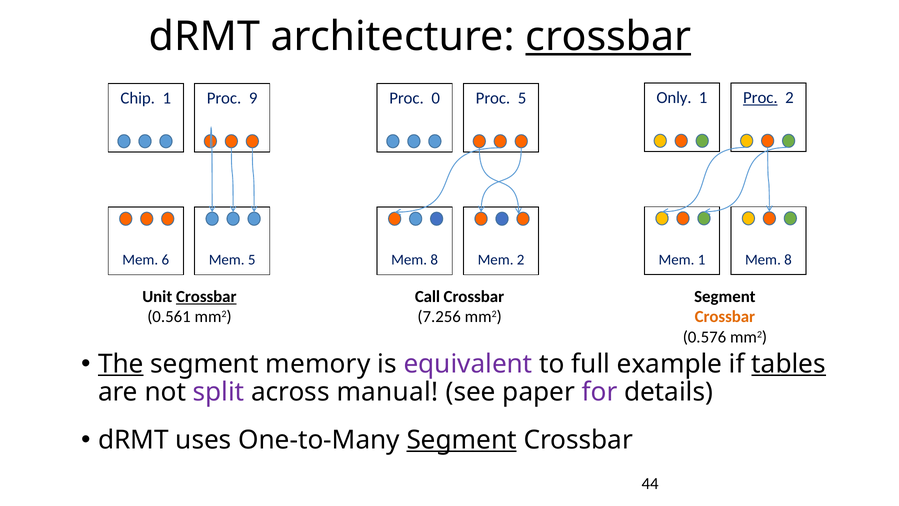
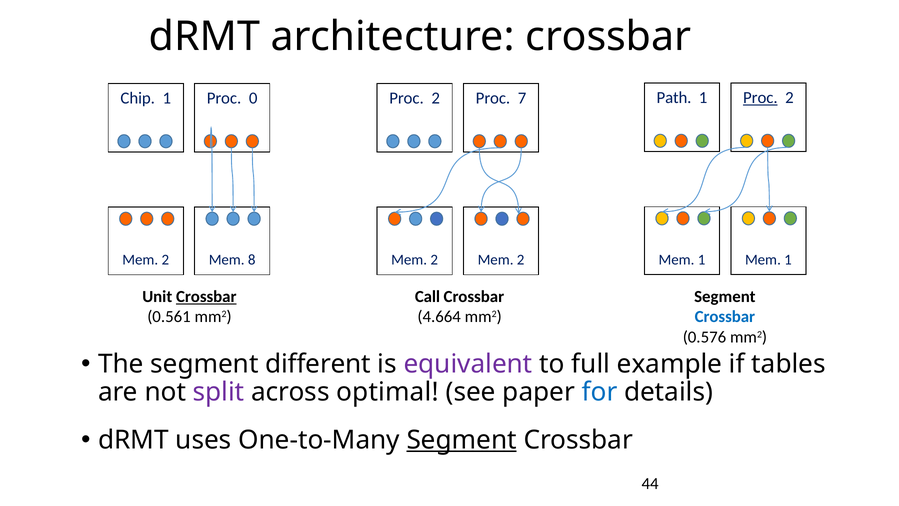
crossbar at (608, 37) underline: present -> none
Only: Only -> Path
9: 9 -> 0
0 at (436, 98): 0 -> 2
Proc 5: 5 -> 7
8 at (788, 259): 8 -> 1
6 at (165, 260): 6 -> 2
Mem 5: 5 -> 8
8 at (434, 260): 8 -> 2
7.256: 7.256 -> 4.664
Crossbar at (725, 317) colour: orange -> blue
The underline: present -> none
memory: memory -> different
tables underline: present -> none
manual: manual -> optimal
for colour: purple -> blue
